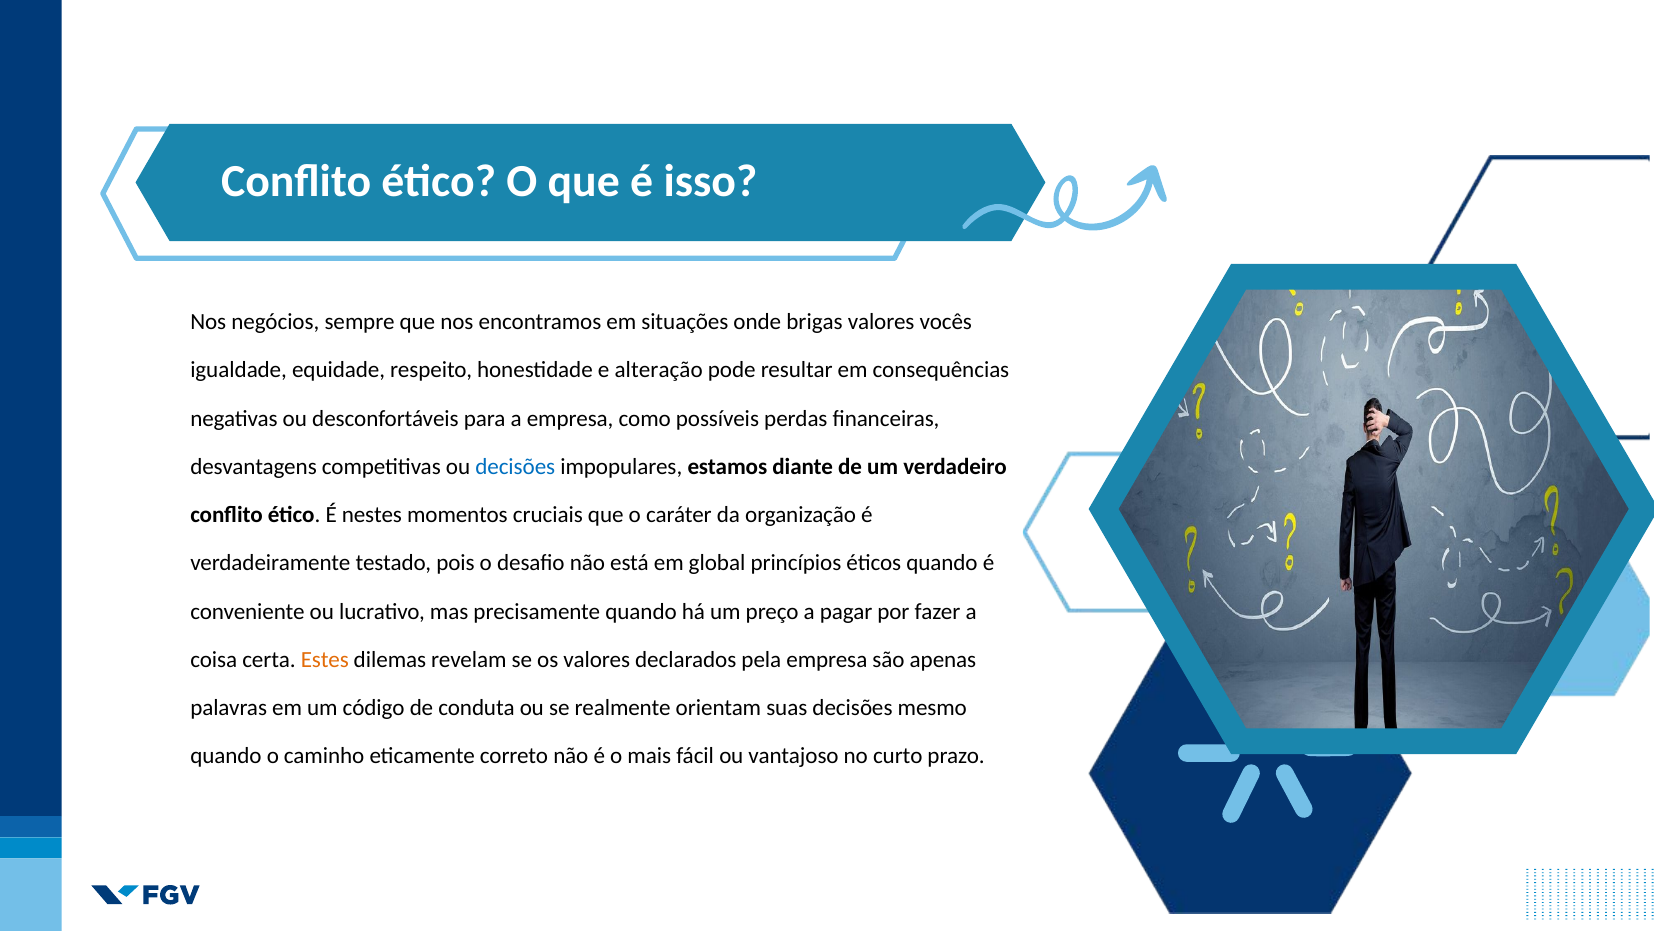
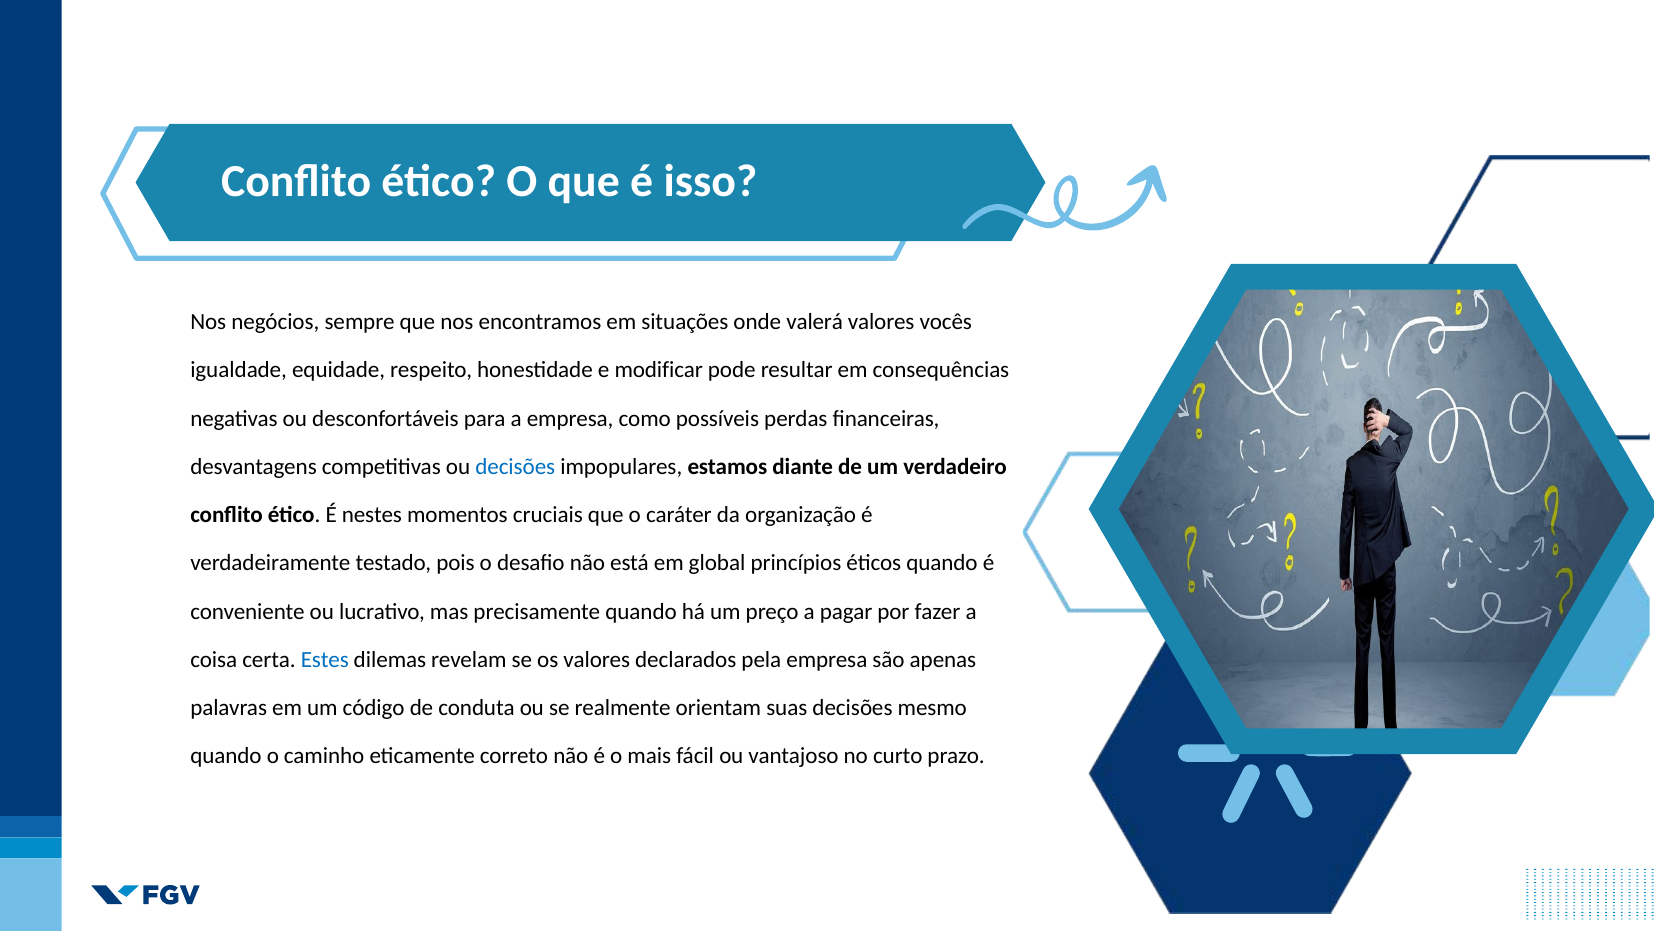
brigas: brigas -> valerá
alteração: alteração -> modificar
Estes colour: orange -> blue
